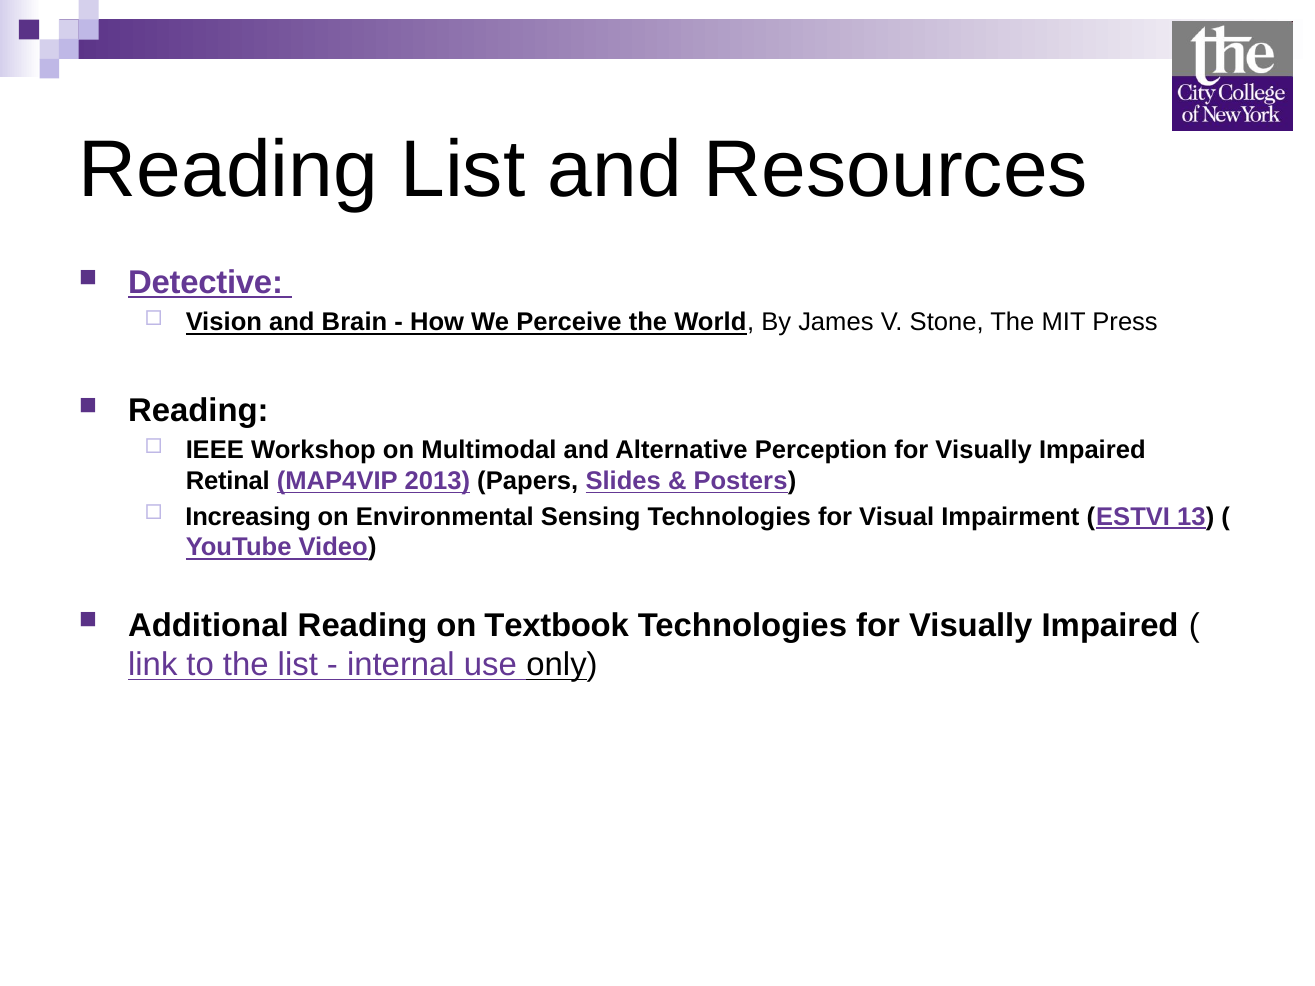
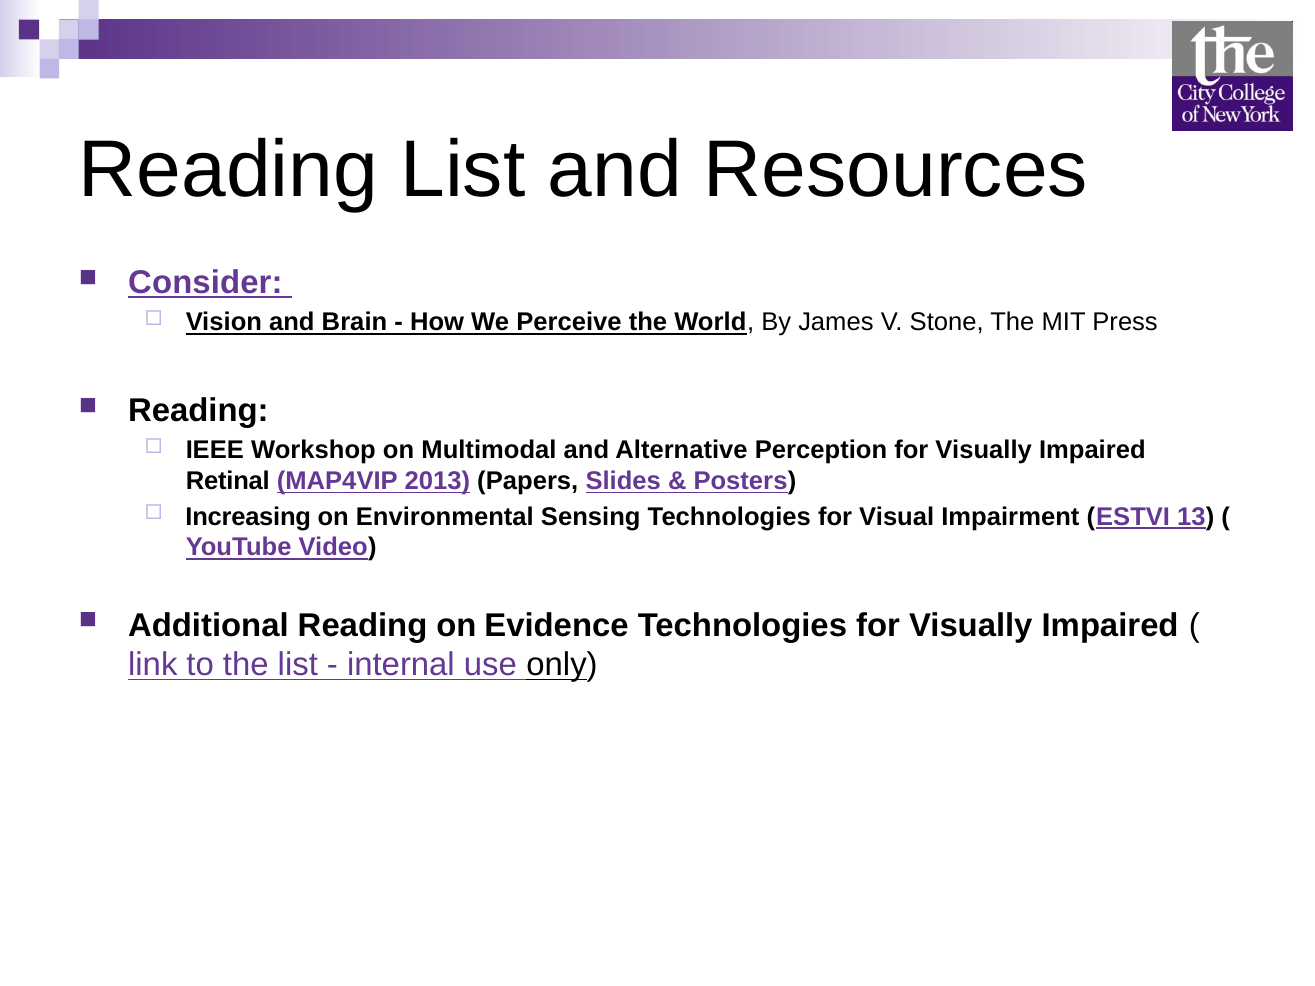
Detective: Detective -> Consider
Textbook: Textbook -> Evidence
